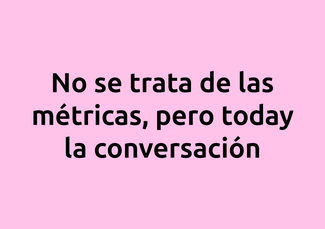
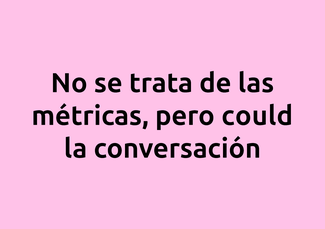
today: today -> could
